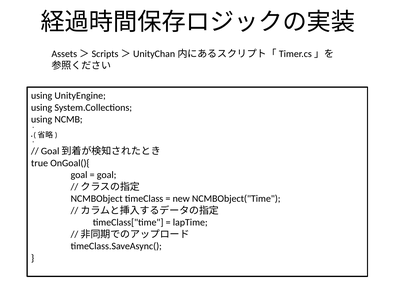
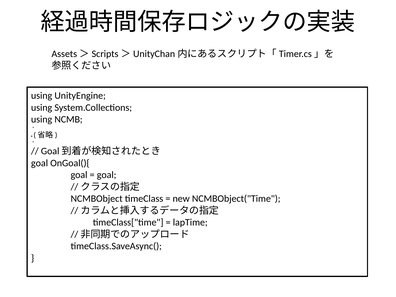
true at (40, 163): true -> goal
